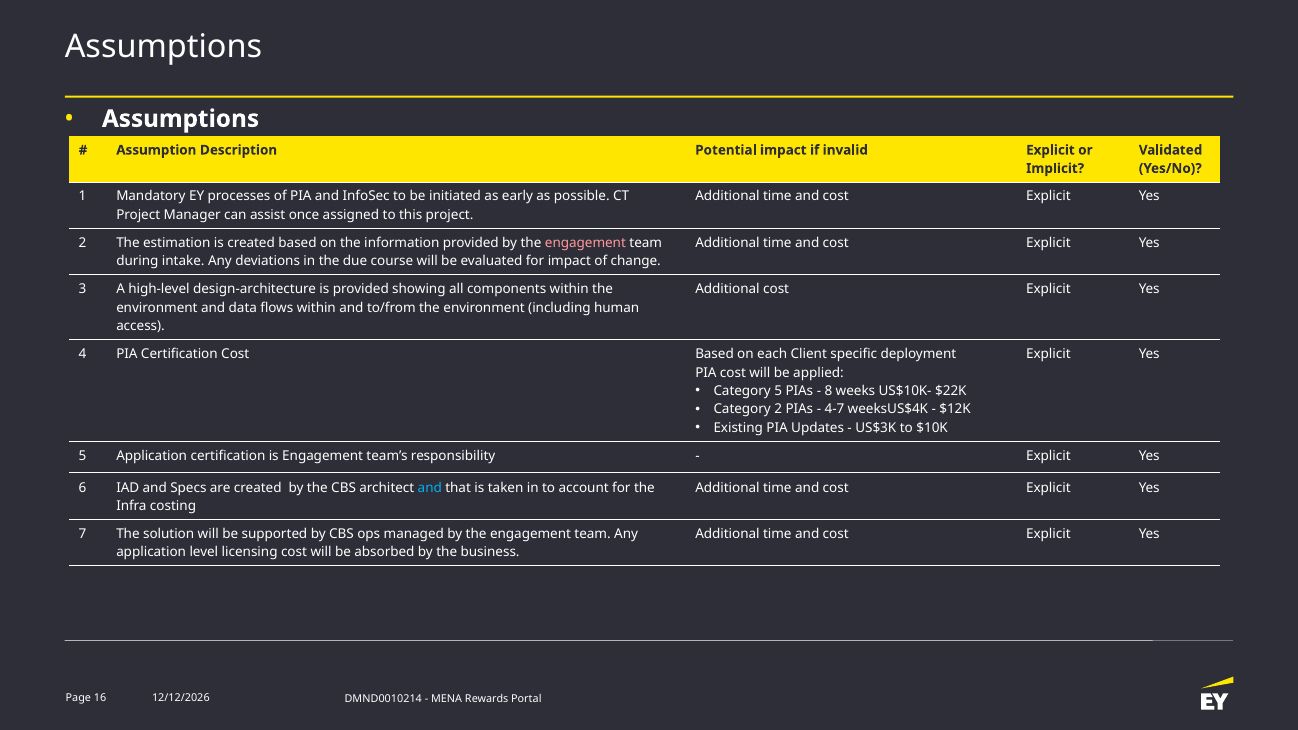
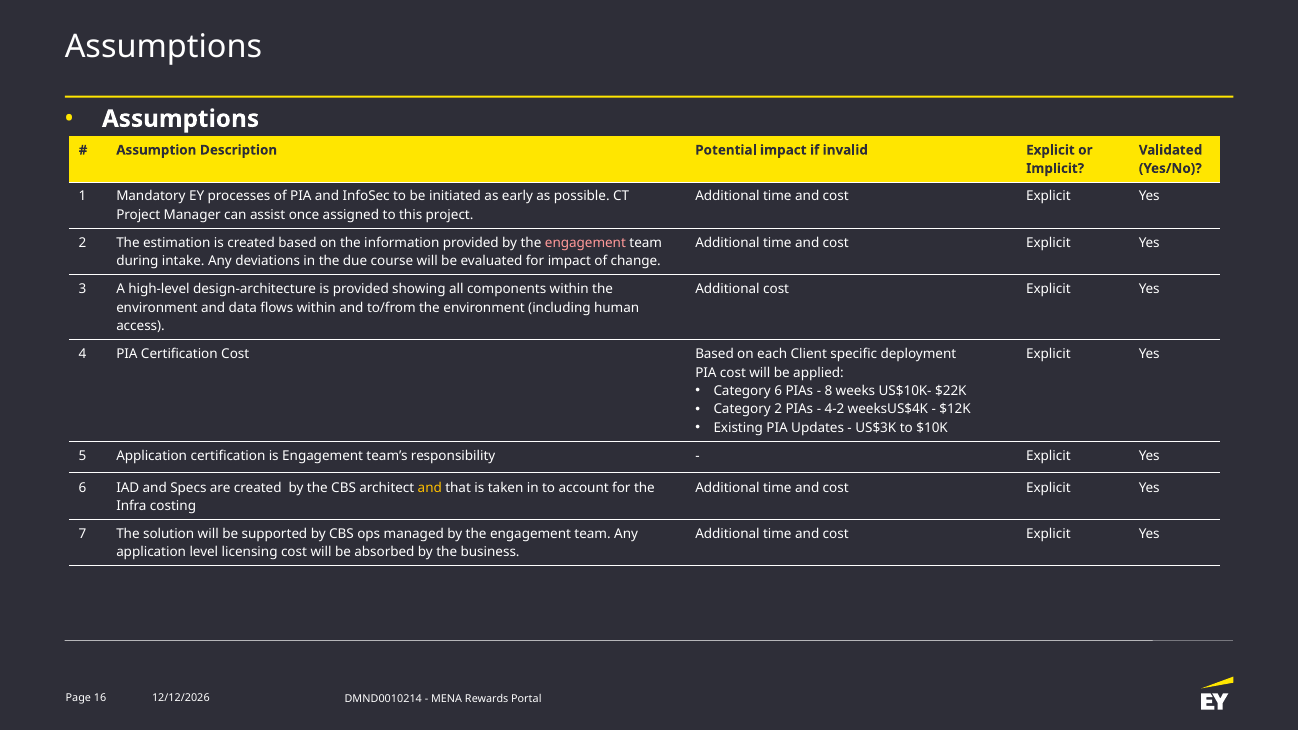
Category 5: 5 -> 6
4-7: 4-7 -> 4-2
and at (430, 487) colour: light blue -> yellow
